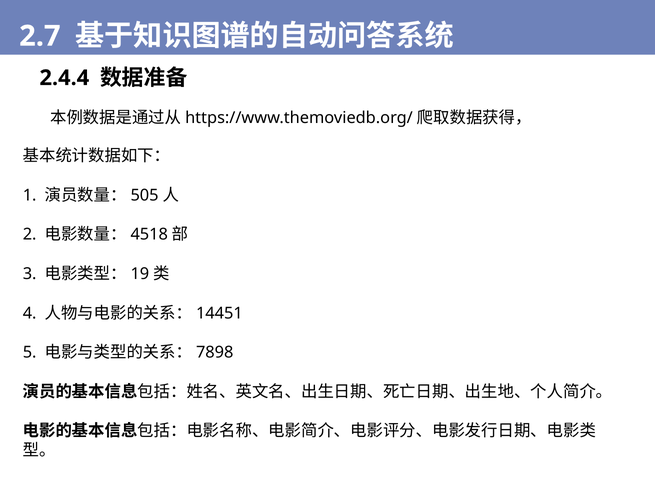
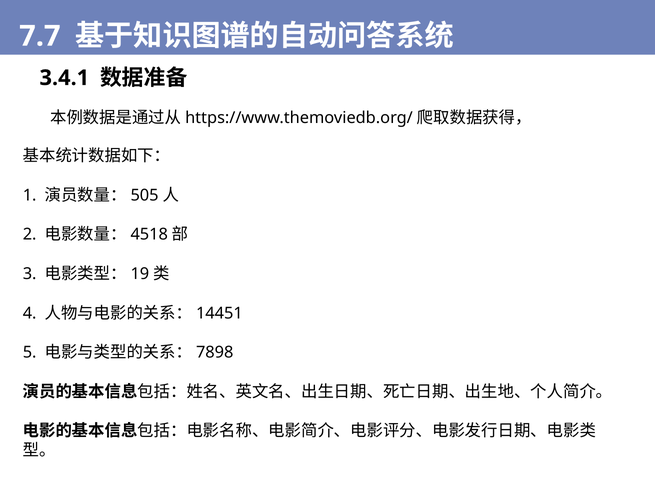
2.7: 2.7 -> 7.7
2.4.4: 2.4.4 -> 3.4.1
